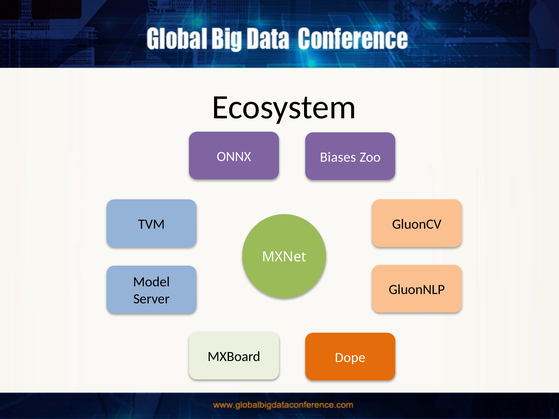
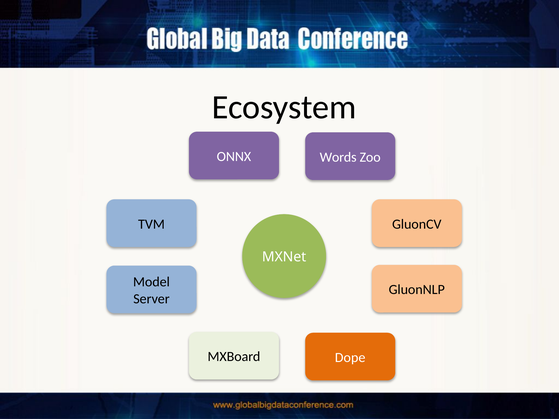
Biases: Biases -> Words
